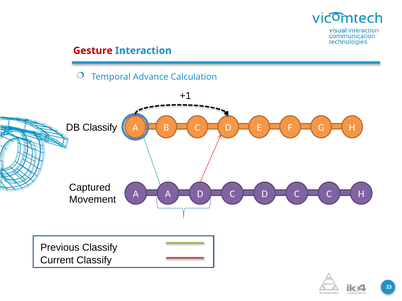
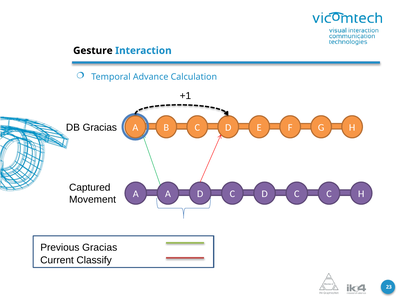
Gesture colour: red -> black
DB Classify: Classify -> Gracias
Previous Classify: Classify -> Gracias
